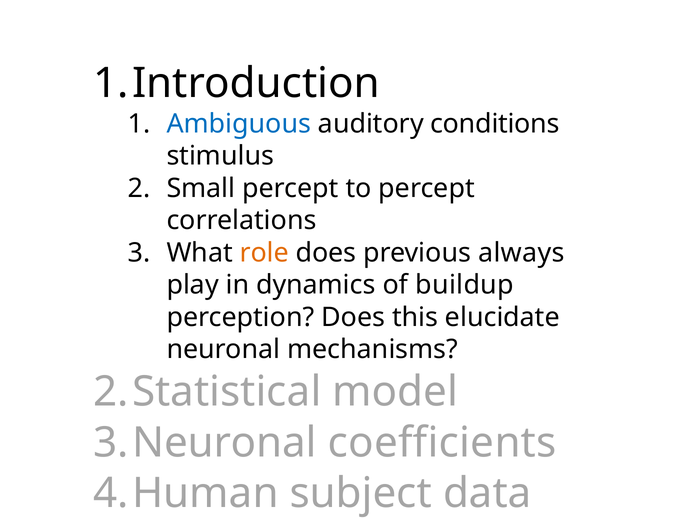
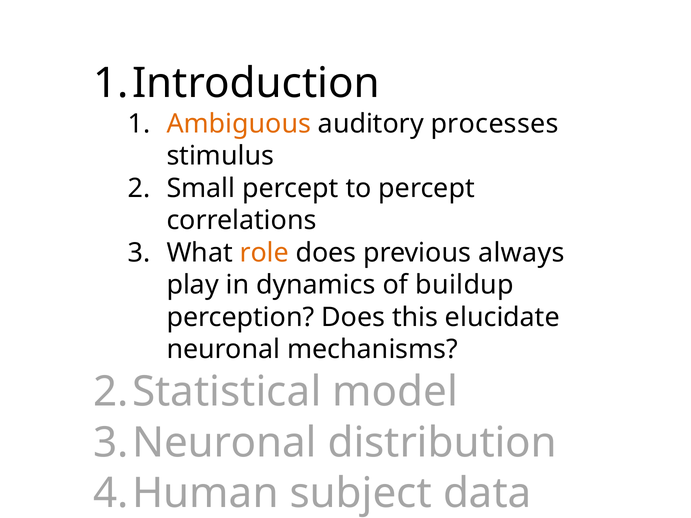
Ambiguous colour: blue -> orange
conditions: conditions -> processes
coefficients: coefficients -> distribution
